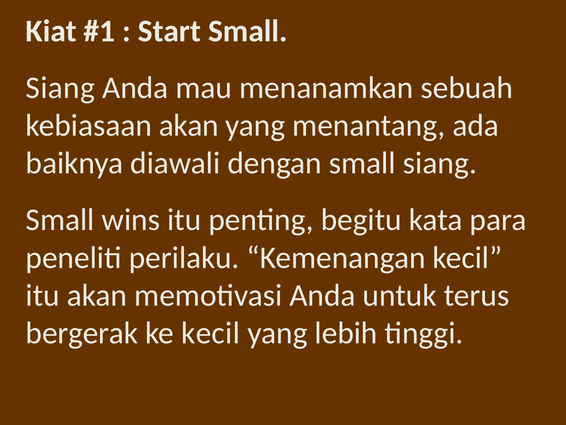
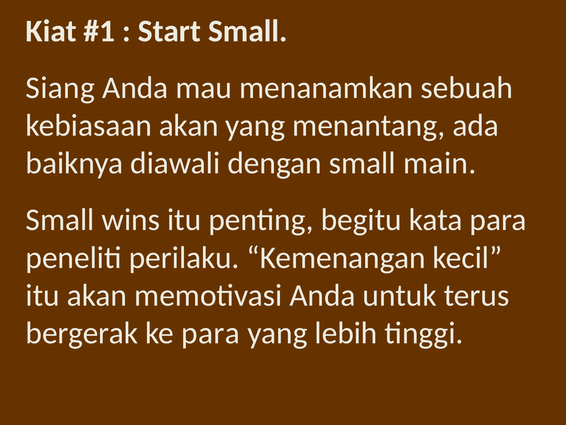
dengan small siang: siang -> main
ke kecil: kecil -> para
